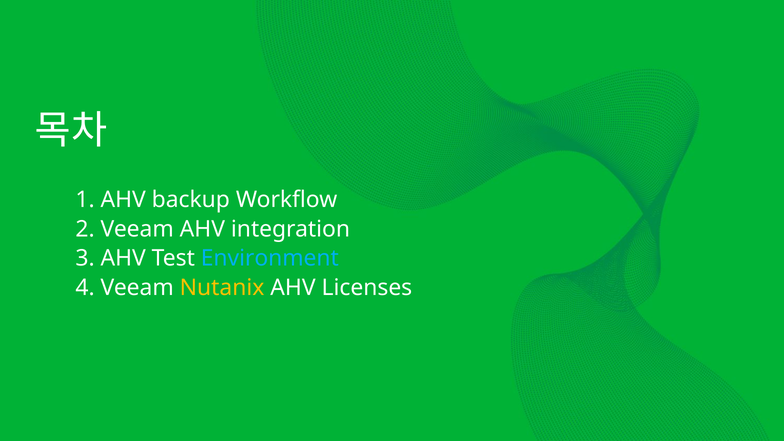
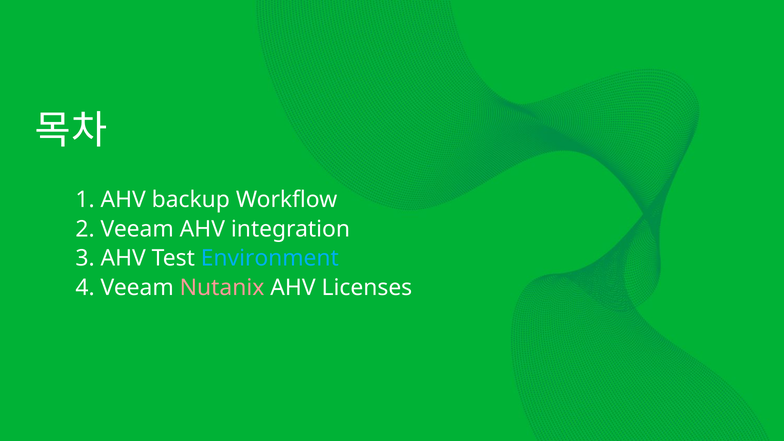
Nutanix colour: yellow -> pink
